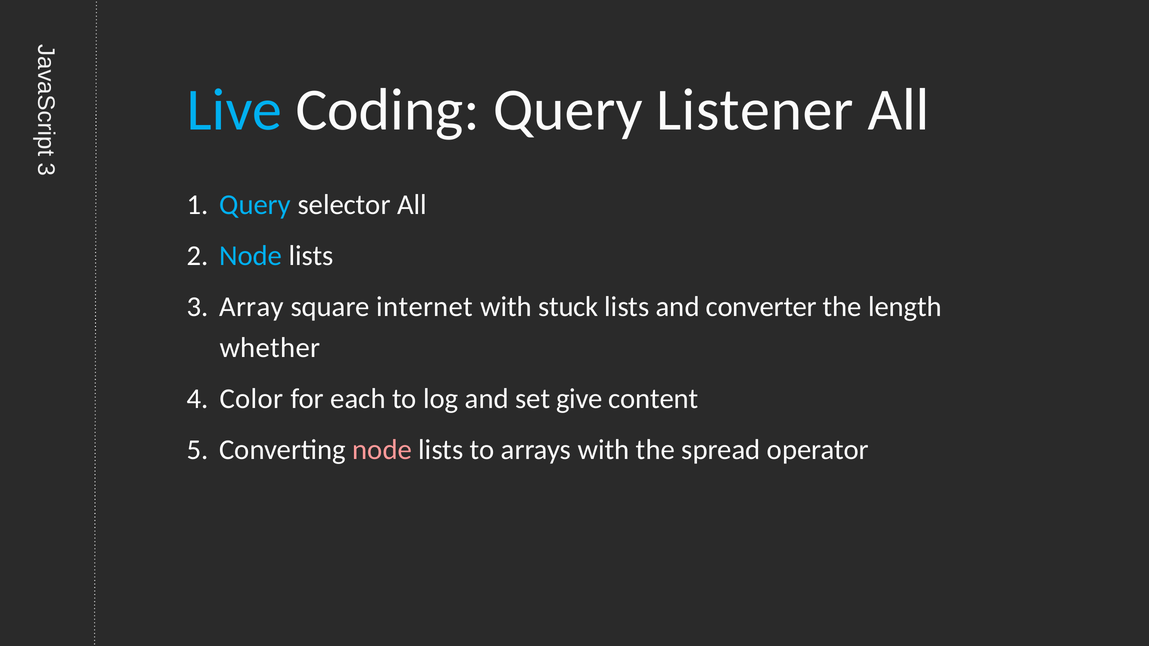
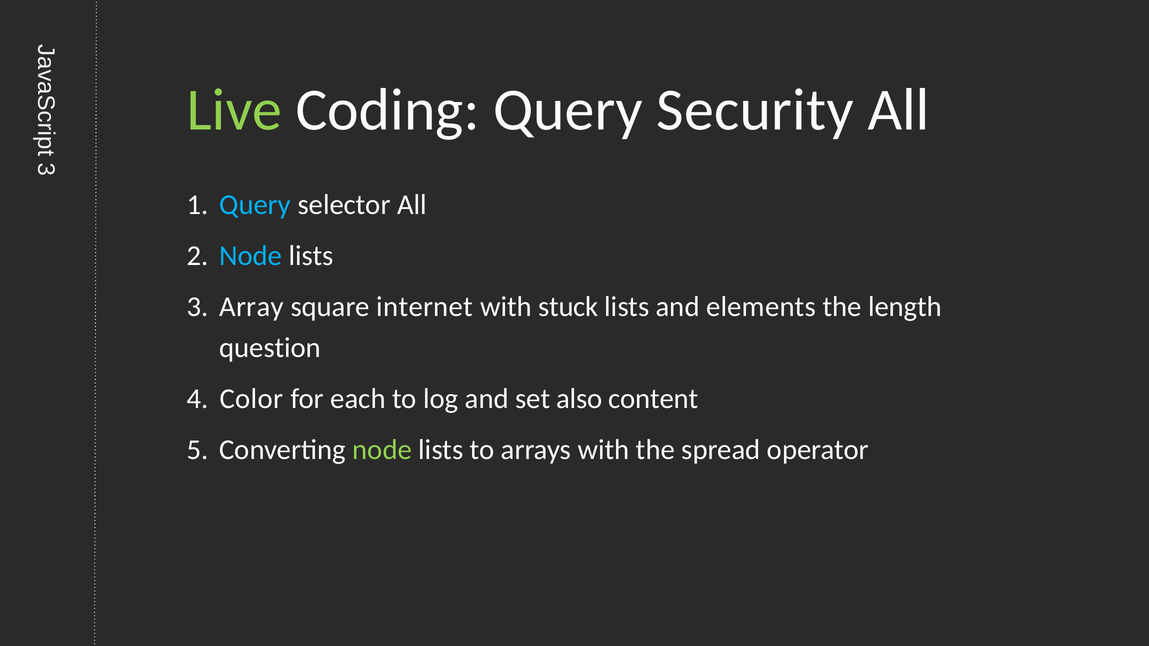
Live colour: light blue -> light green
Listener: Listener -> Security
converter: converter -> elements
whether: whether -> question
give: give -> also
node at (382, 450) colour: pink -> light green
